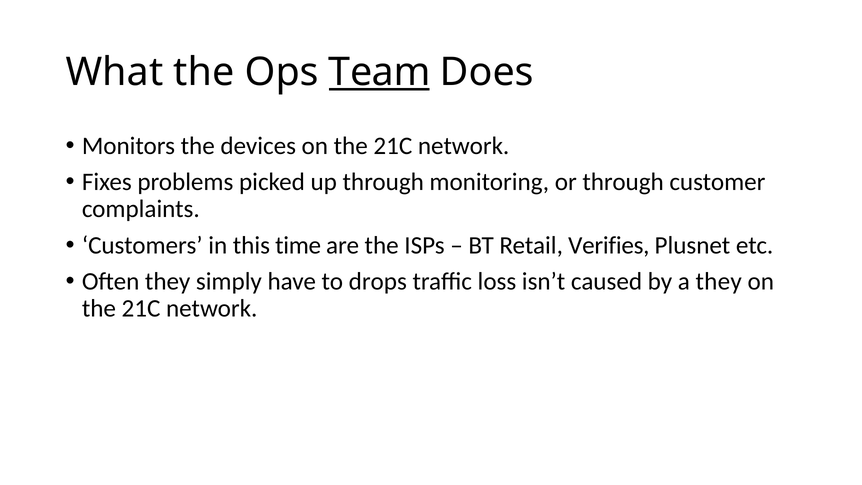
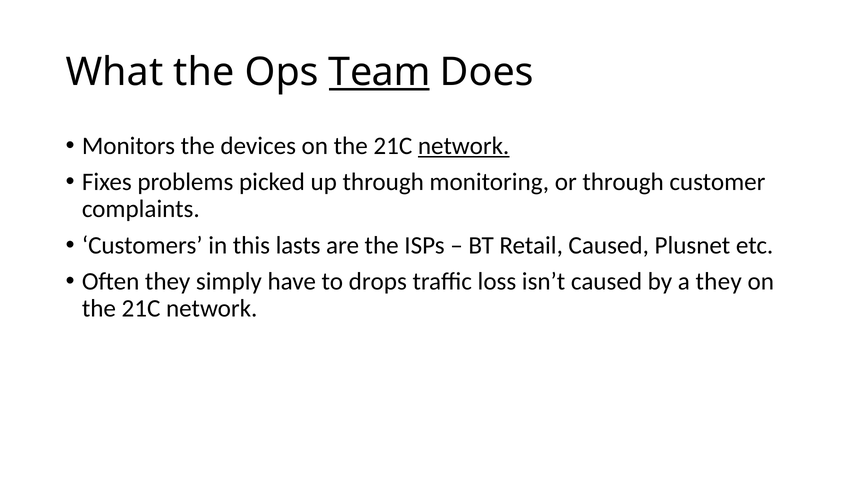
network at (464, 146) underline: none -> present
time: time -> lasts
Retail Verifies: Verifies -> Caused
